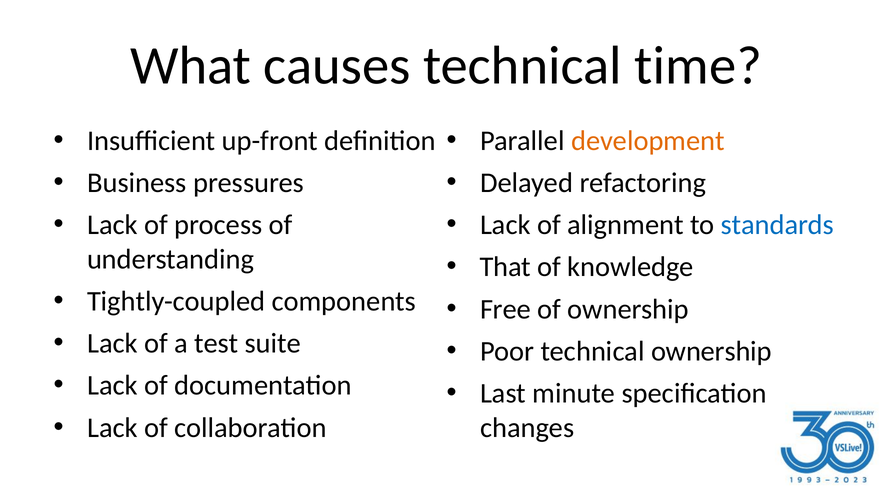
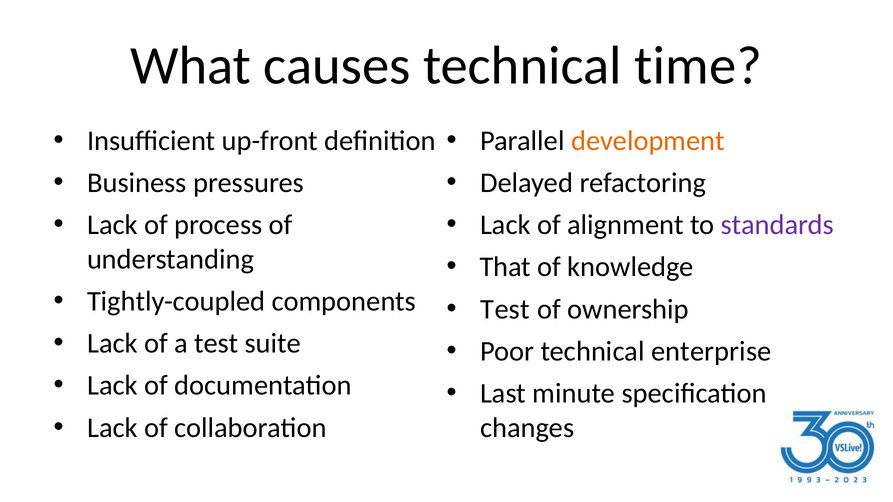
standards colour: blue -> purple
Free at (505, 309): Free -> Test
technical ownership: ownership -> enterprise
